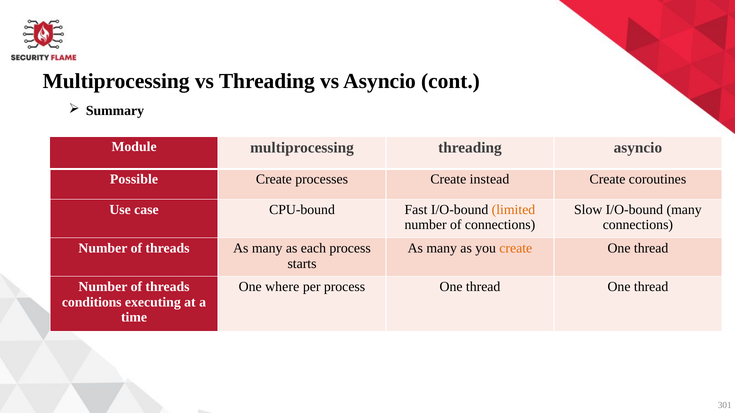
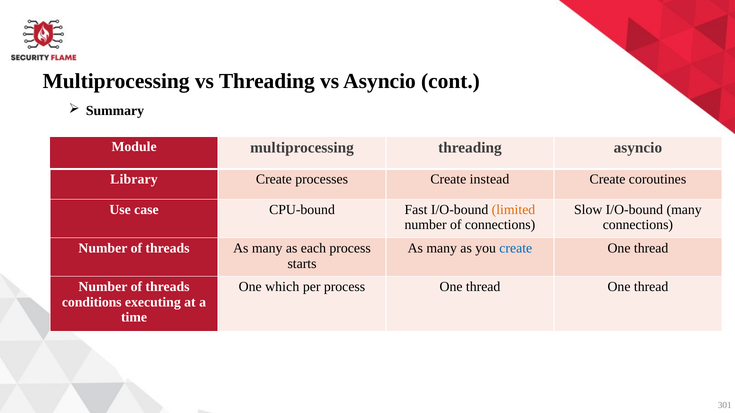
Possible: Possible -> Library
create at (516, 249) colour: orange -> blue
where: where -> which
